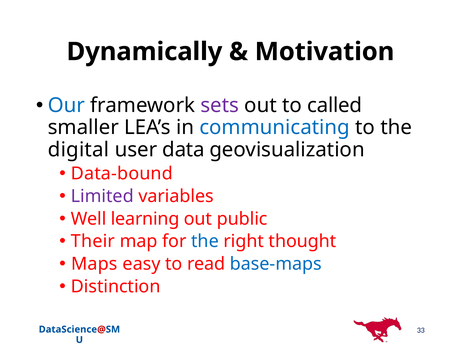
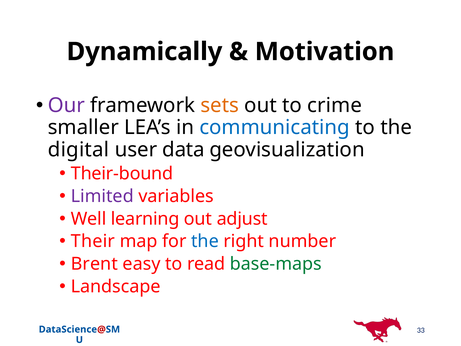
Our colour: blue -> purple
sets colour: purple -> orange
called: called -> crime
Data-bound: Data-bound -> Their-bound
public: public -> adjust
thought: thought -> number
Maps: Maps -> Brent
base-maps colour: blue -> green
Distinction: Distinction -> Landscape
